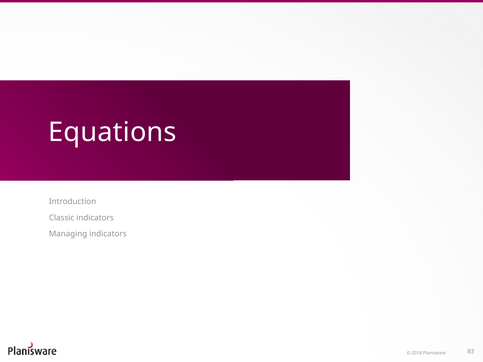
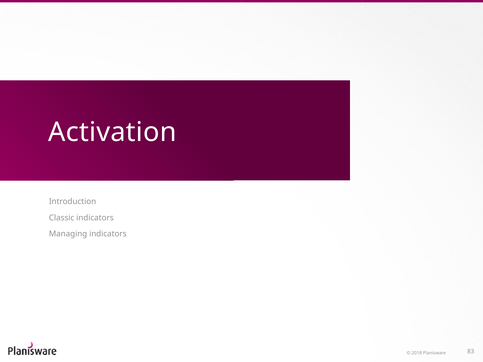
Equations: Equations -> Activation
